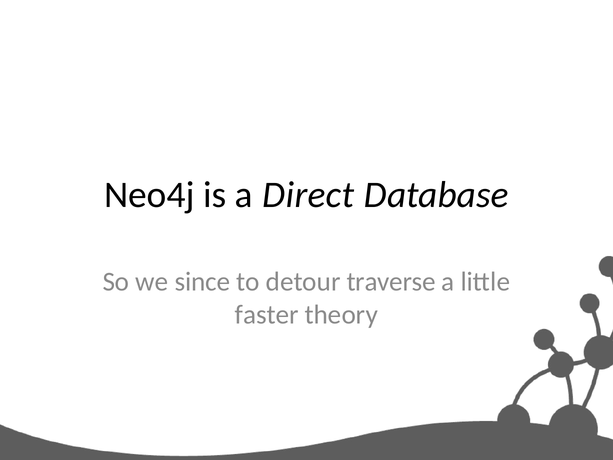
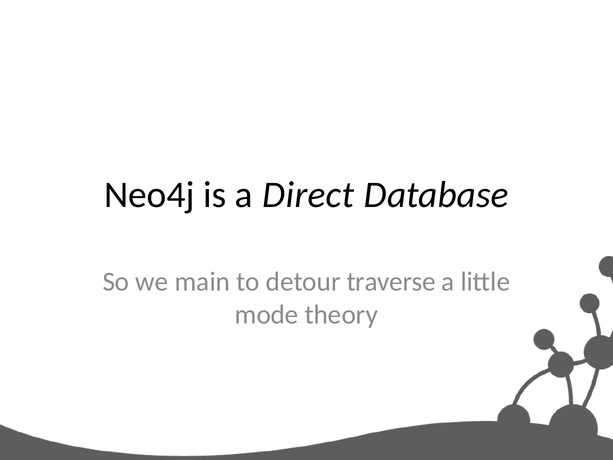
since: since -> main
faster: faster -> mode
